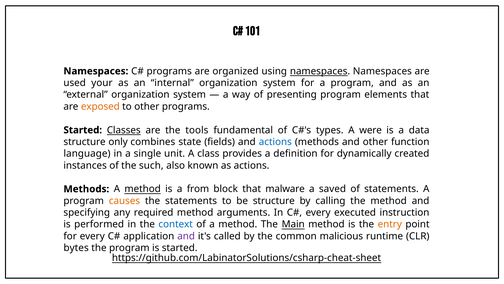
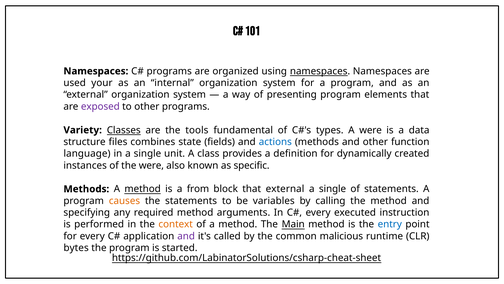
exposed colour: orange -> purple
Started at (83, 130): Started -> Variety
only: only -> files
the such: such -> were
as actions: actions -> specific
that malware: malware -> external
saved at (332, 189): saved -> single
be structure: structure -> variables
context colour: blue -> orange
entry colour: orange -> blue
